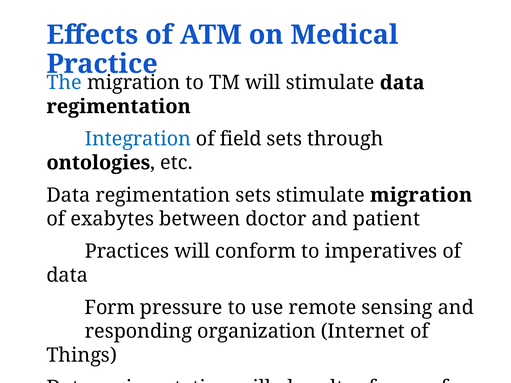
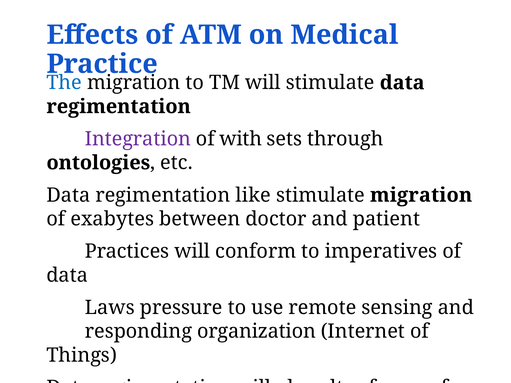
Integration colour: blue -> purple
field: field -> with
regimentation sets: sets -> like
Form: Form -> Laws
